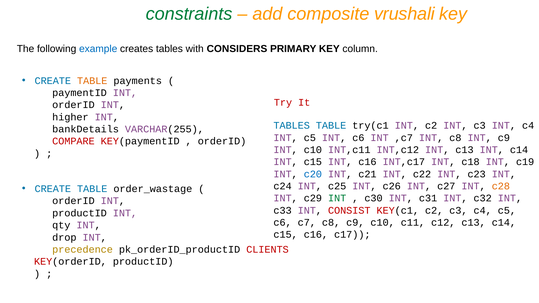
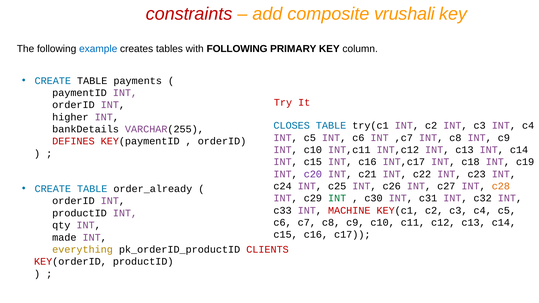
constraints colour: green -> red
with CONSIDERS: CONSIDERS -> FOLLOWING
TABLE at (92, 81) colour: orange -> black
TABLES at (292, 126): TABLES -> CLOSES
COMPARE: COMPARE -> DEFINES
c20 colour: blue -> purple
order_wastage: order_wastage -> order_already
CONSIST: CONSIST -> MACHINE
drop: drop -> made
precedence: precedence -> everything
